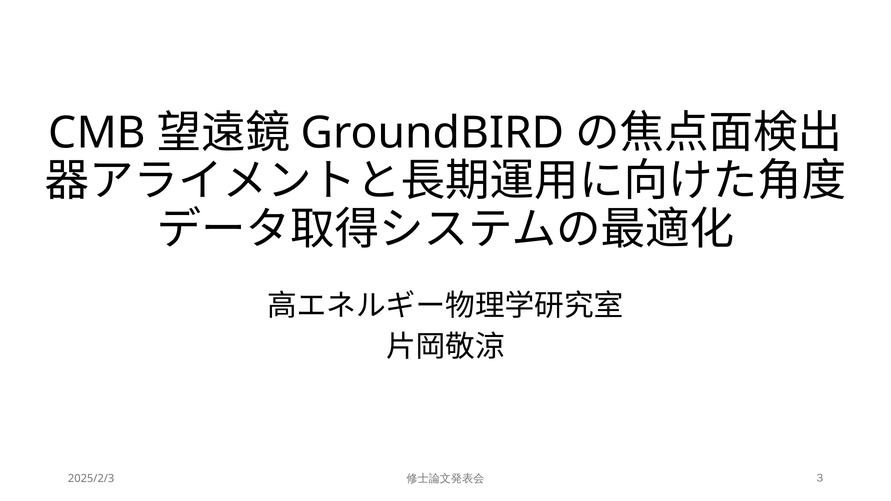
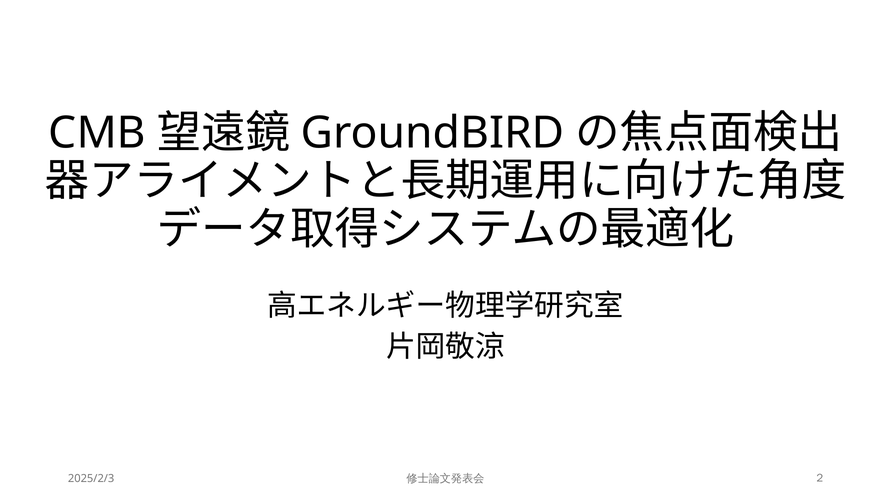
3: 3 -> 2
